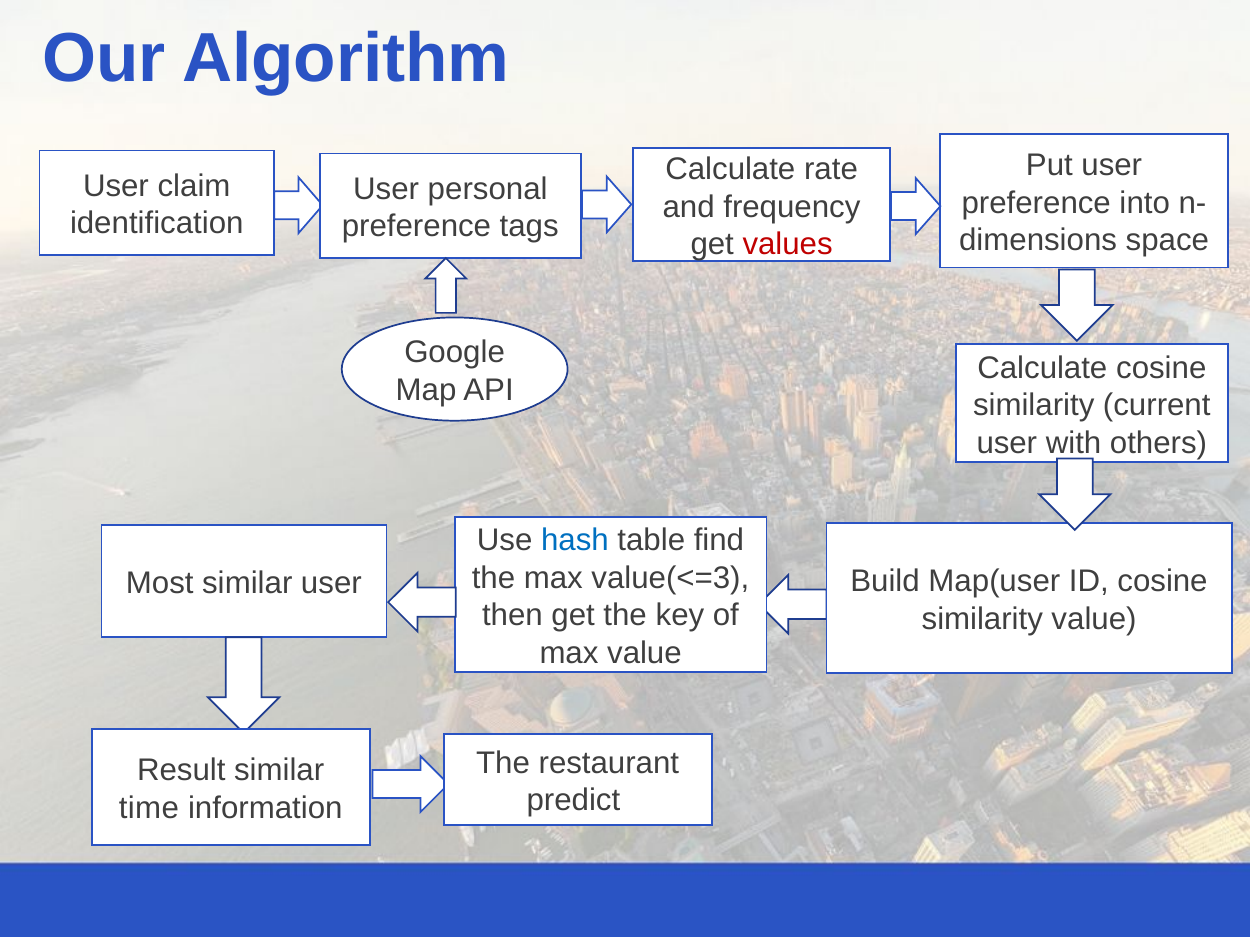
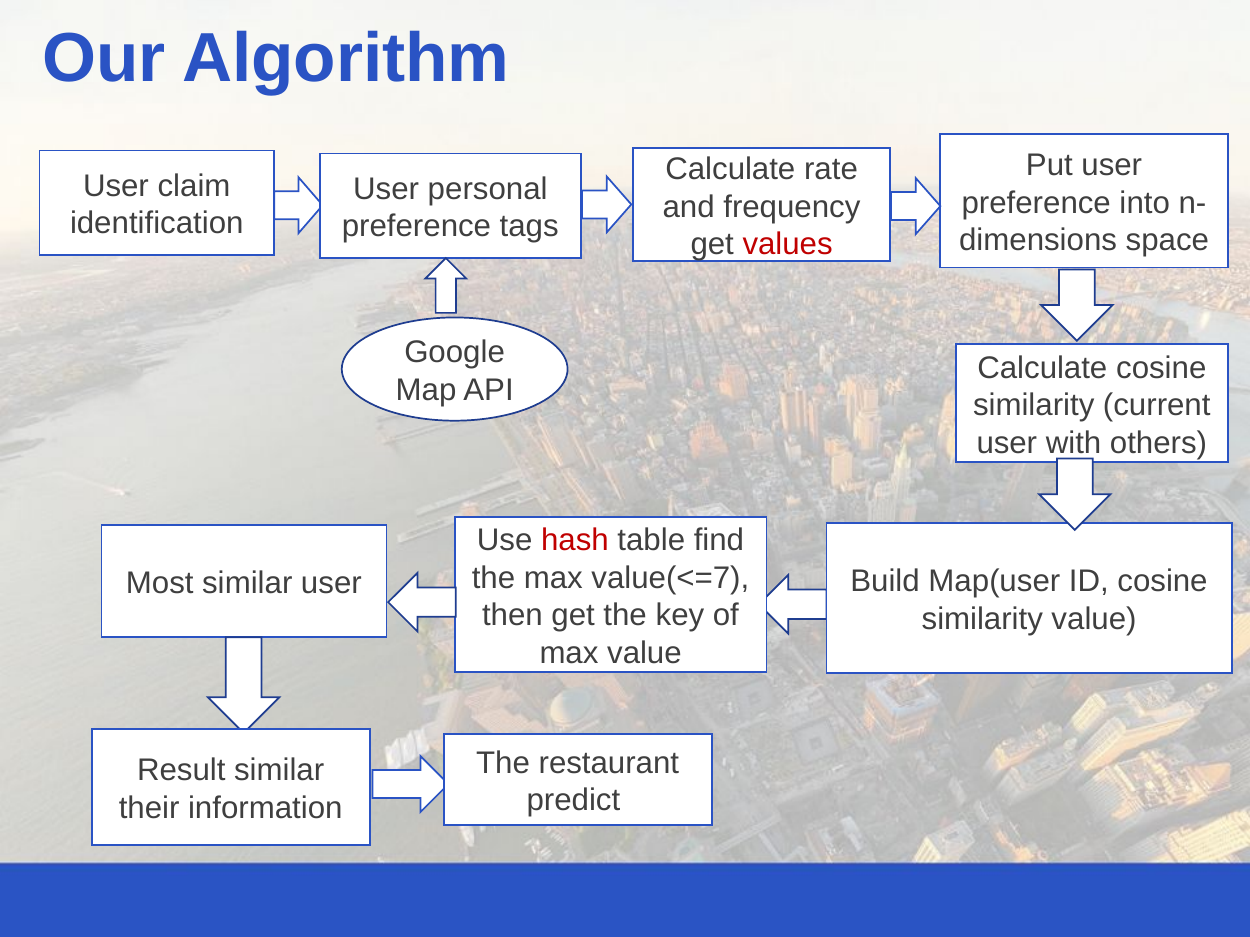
hash colour: blue -> red
value(<=3: value(<=3 -> value(<=7
time: time -> their
